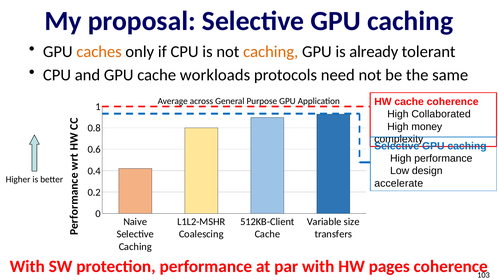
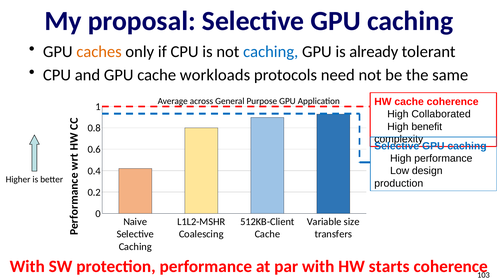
caching at (271, 52) colour: orange -> blue
money: money -> benefit
accelerate: accelerate -> production
pages: pages -> starts
